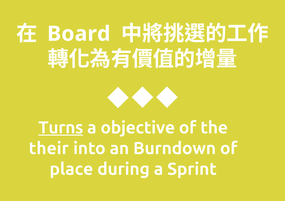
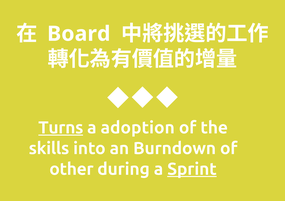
objective: objective -> adoption
their: their -> skills
place: place -> other
Sprint underline: none -> present
